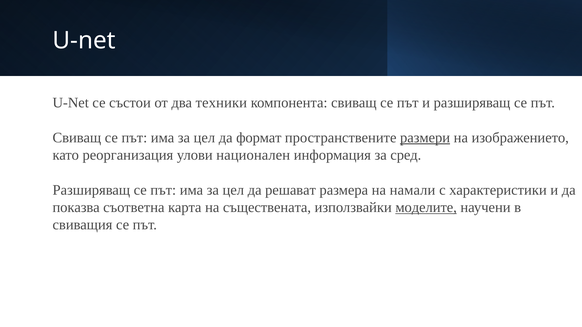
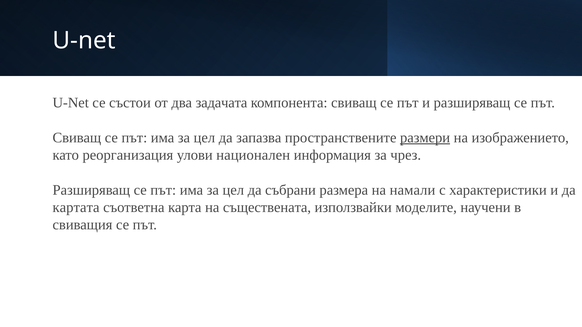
техники: техники -> задачата
формат: формат -> запазва
сред: сред -> чрез
решават: решават -> събрани
показва: показва -> картата
моделите underline: present -> none
